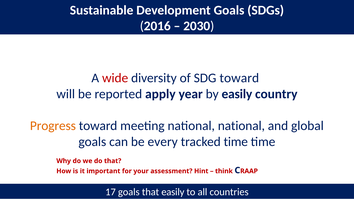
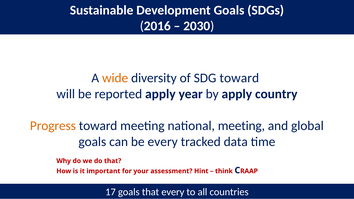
wide colour: red -> orange
by easily: easily -> apply
national national: national -> meeting
tracked time: time -> data
that easily: easily -> every
